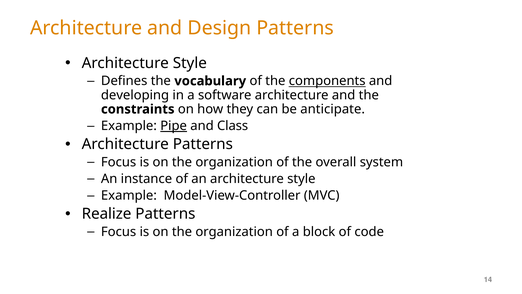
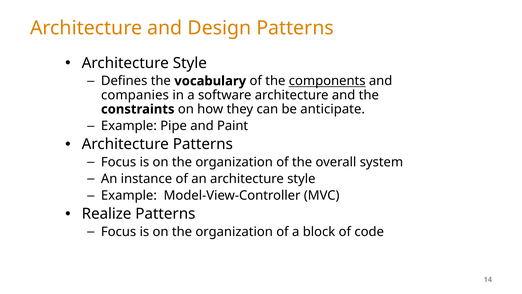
developing: developing -> companies
Pipe underline: present -> none
Class: Class -> Paint
